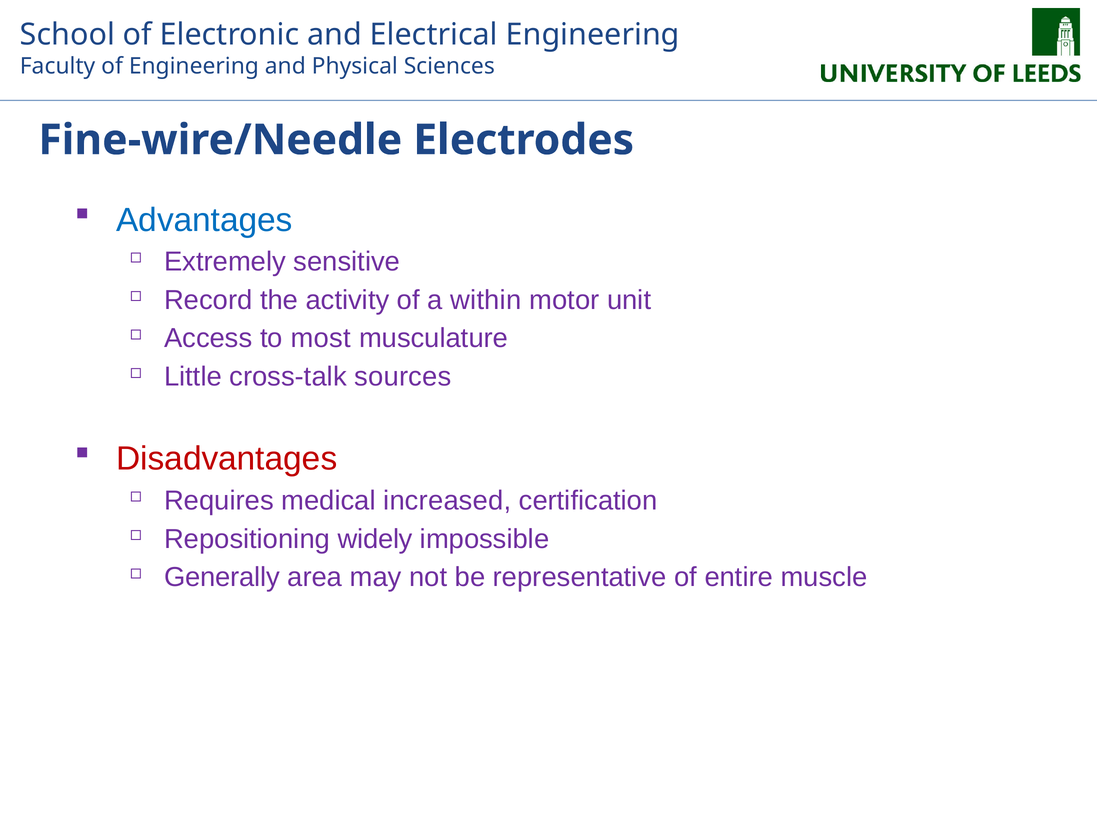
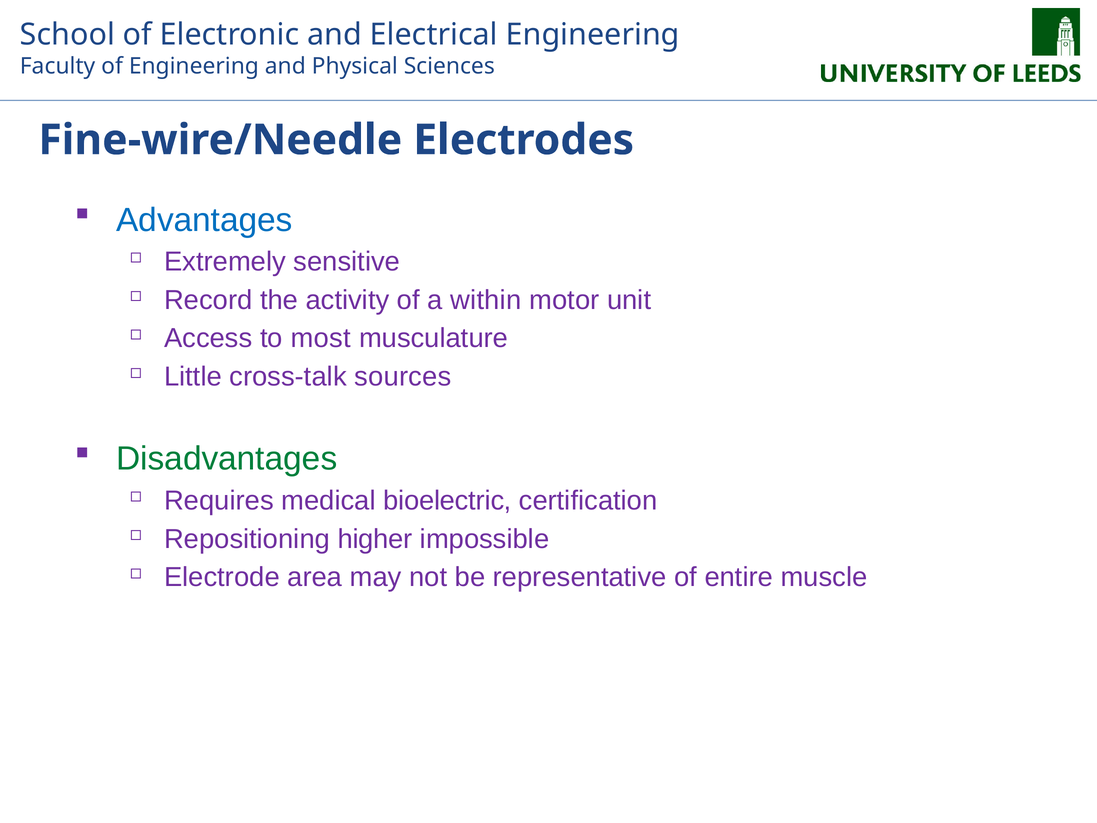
Disadvantages colour: red -> green
increased: increased -> bioelectric
widely: widely -> higher
Generally: Generally -> Electrode
